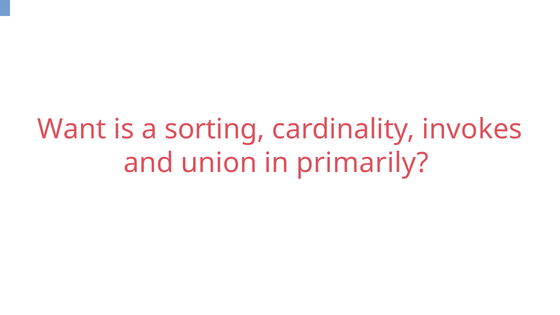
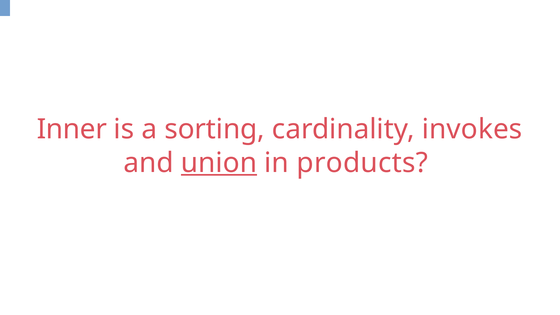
Want: Want -> Inner
union underline: none -> present
primarily: primarily -> products
